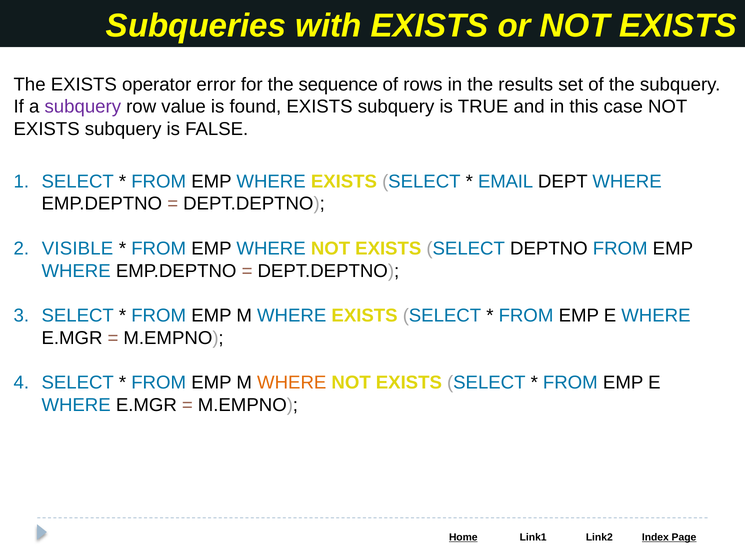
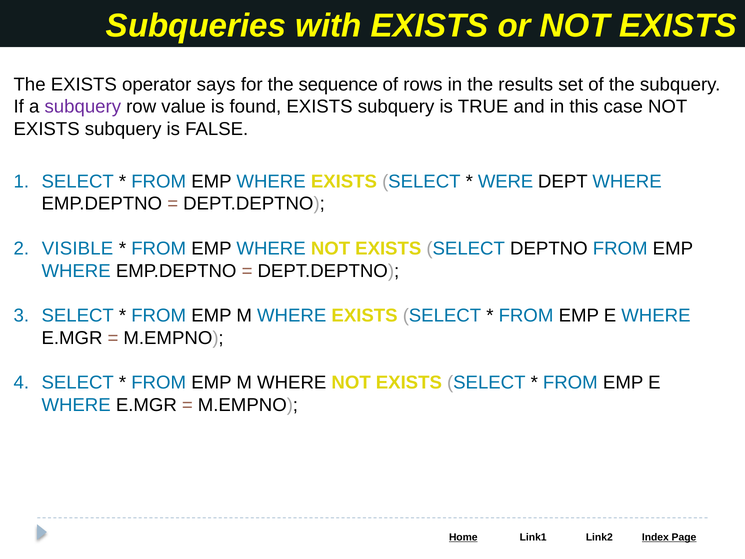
error: error -> says
EMAIL: EMAIL -> WERE
WHERE at (292, 382) colour: orange -> black
